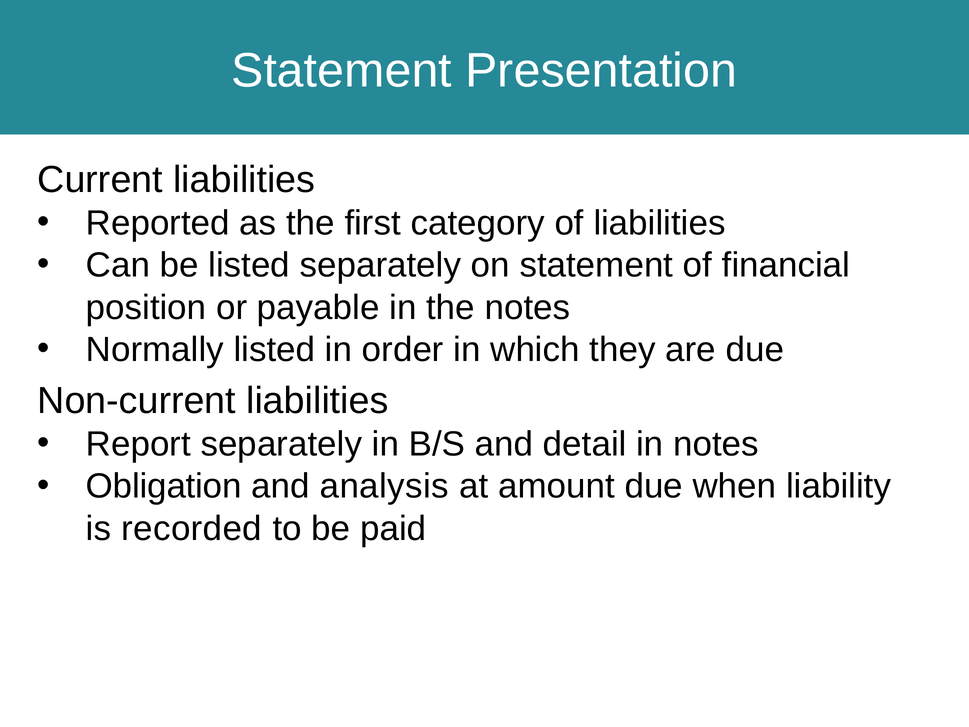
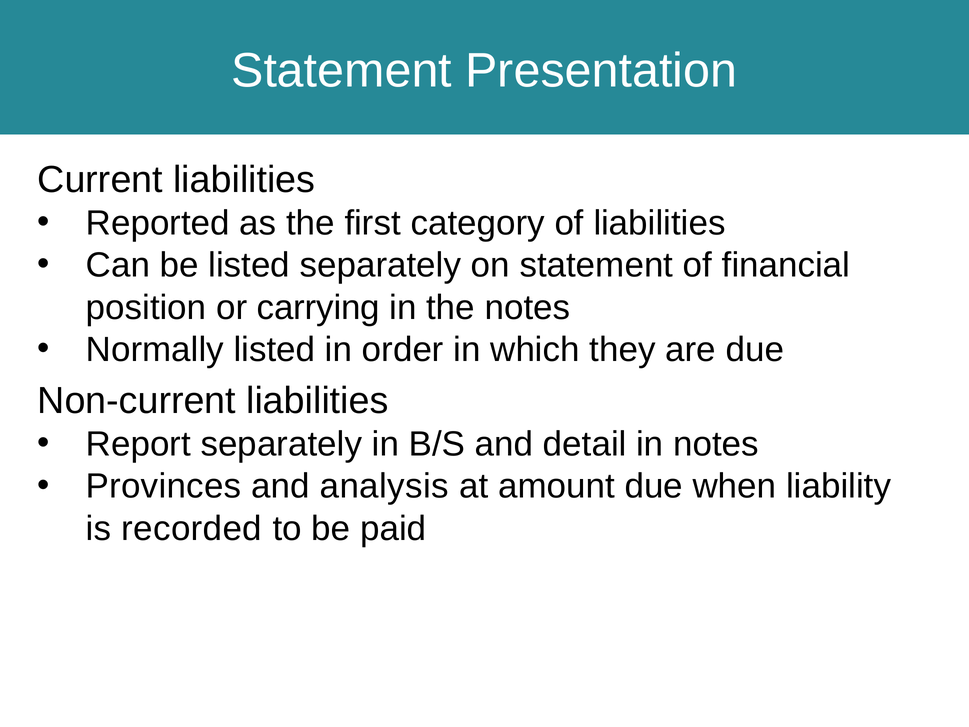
payable: payable -> carrying
Obligation: Obligation -> Provinces
